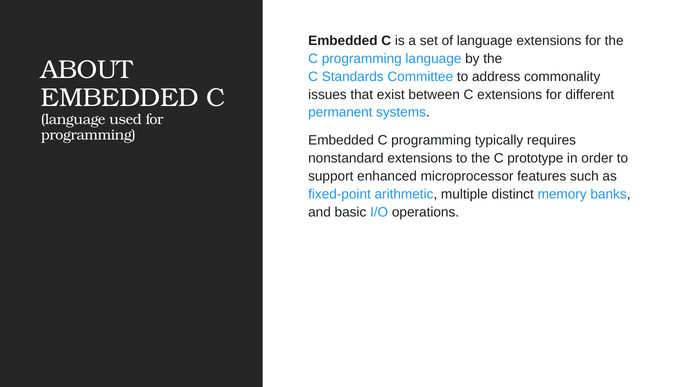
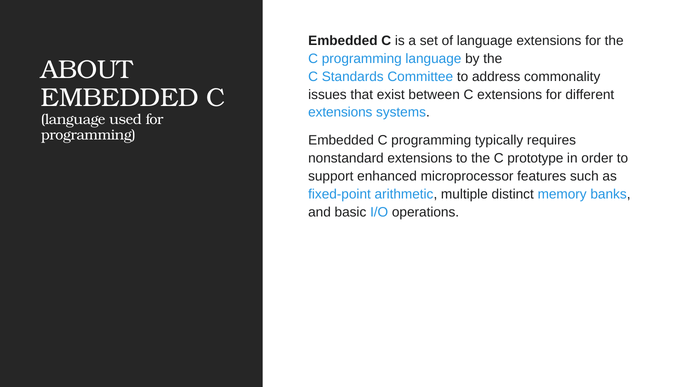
permanent at (340, 112): permanent -> extensions
